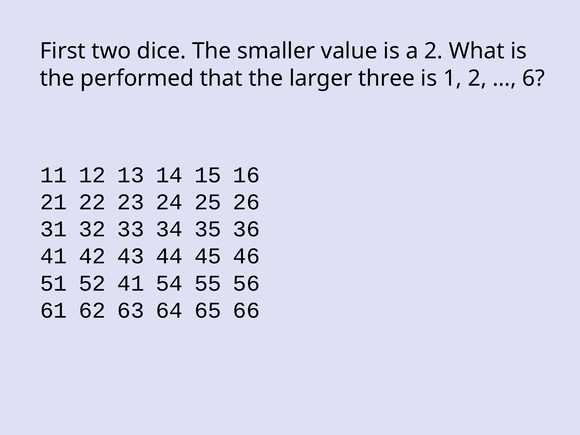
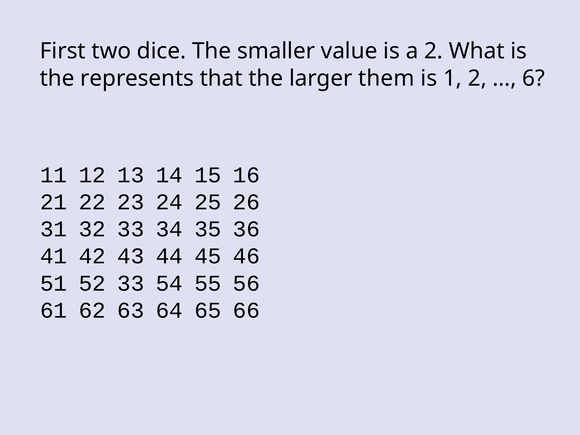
performed: performed -> represents
three: three -> them
52 41: 41 -> 33
